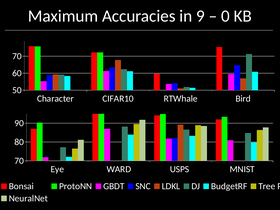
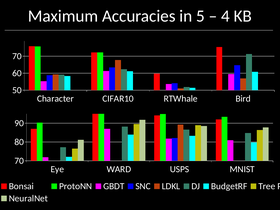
9: 9 -> 5
0: 0 -> 4
